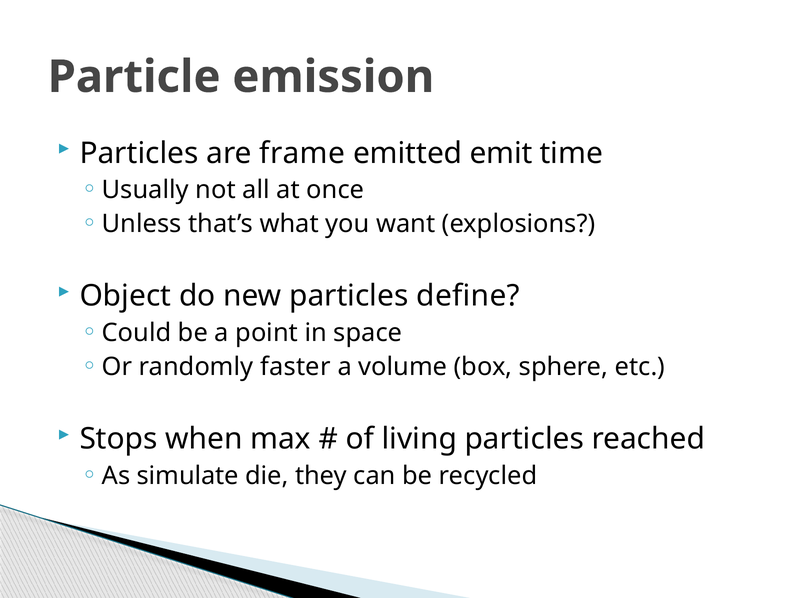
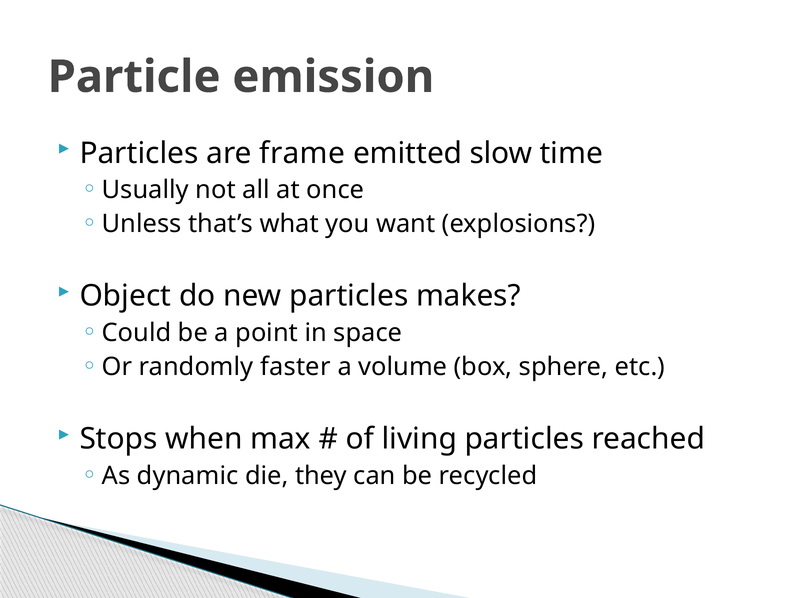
emit: emit -> slow
define: define -> makes
simulate: simulate -> dynamic
